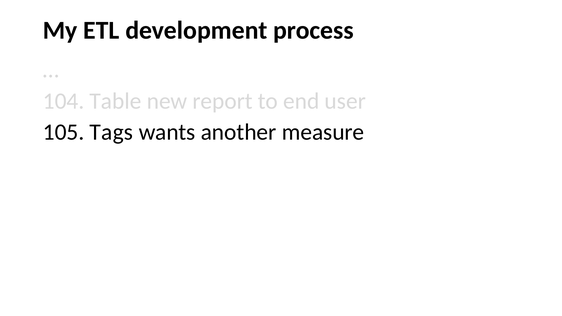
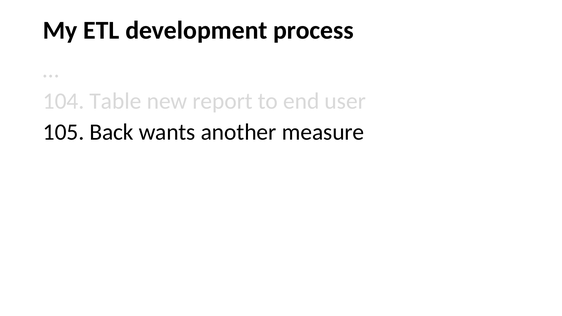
Tags: Tags -> Back
